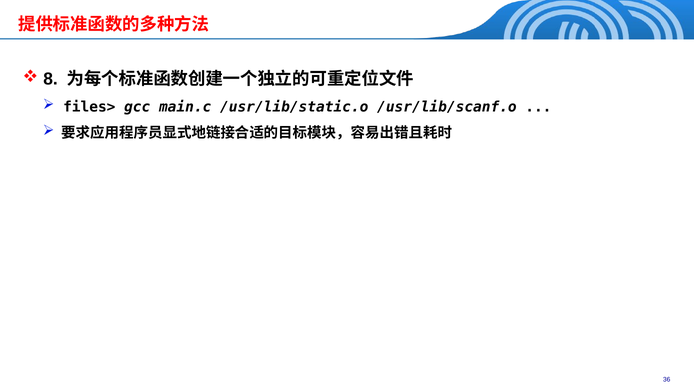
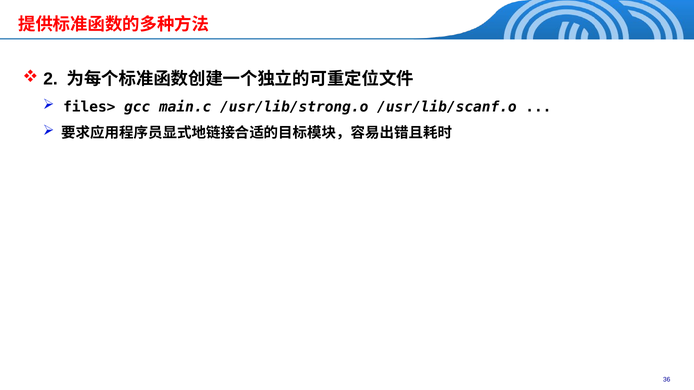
8: 8 -> 2
/usr/lib/static.o: /usr/lib/static.o -> /usr/lib/strong.o
